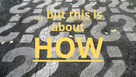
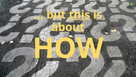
HOW underline: present -> none
